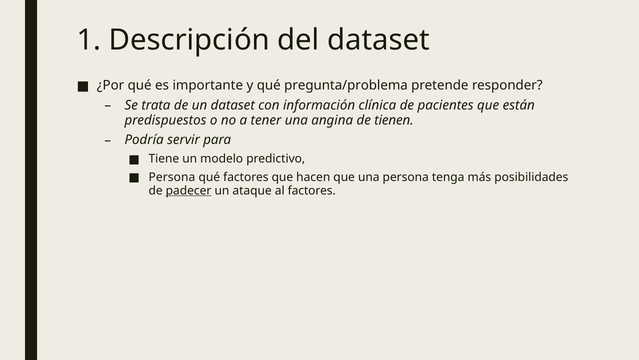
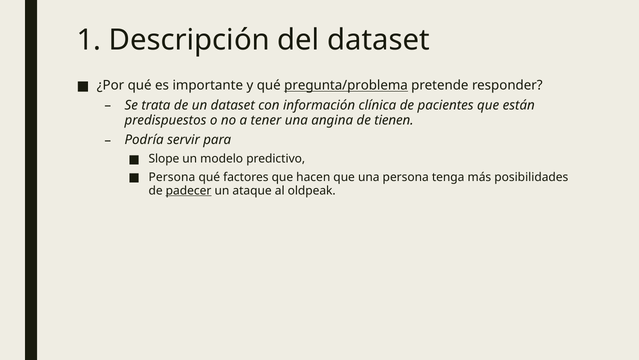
pregunta/problema underline: none -> present
Tiene: Tiene -> Slope
al factores: factores -> oldpeak
